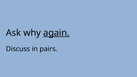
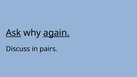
Ask underline: none -> present
